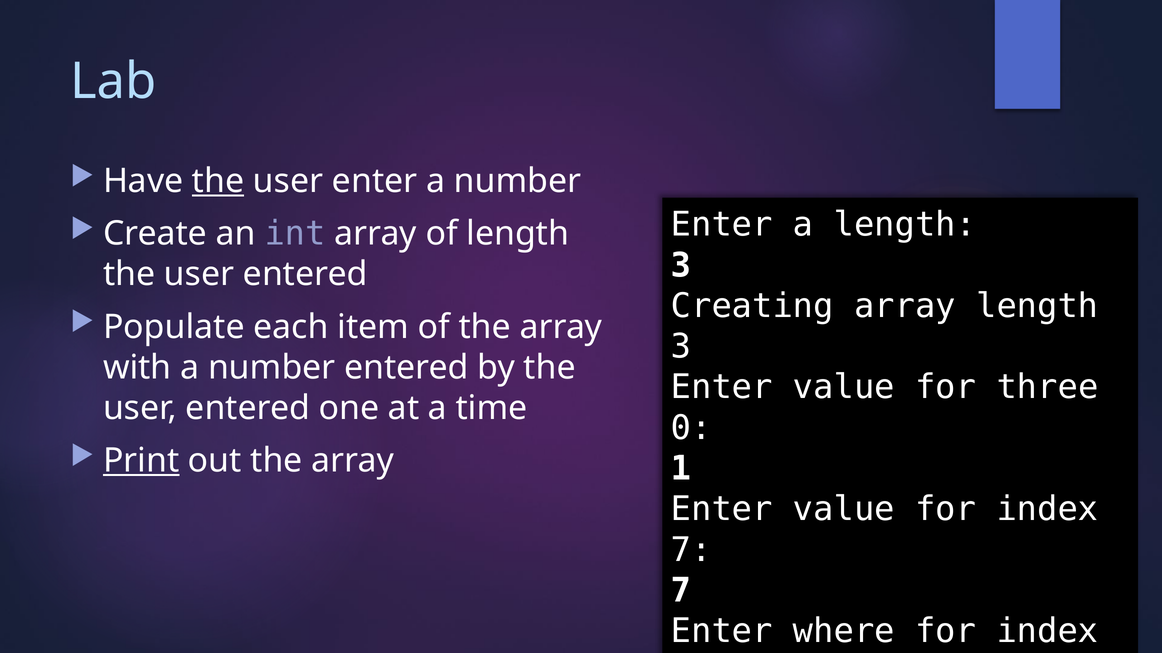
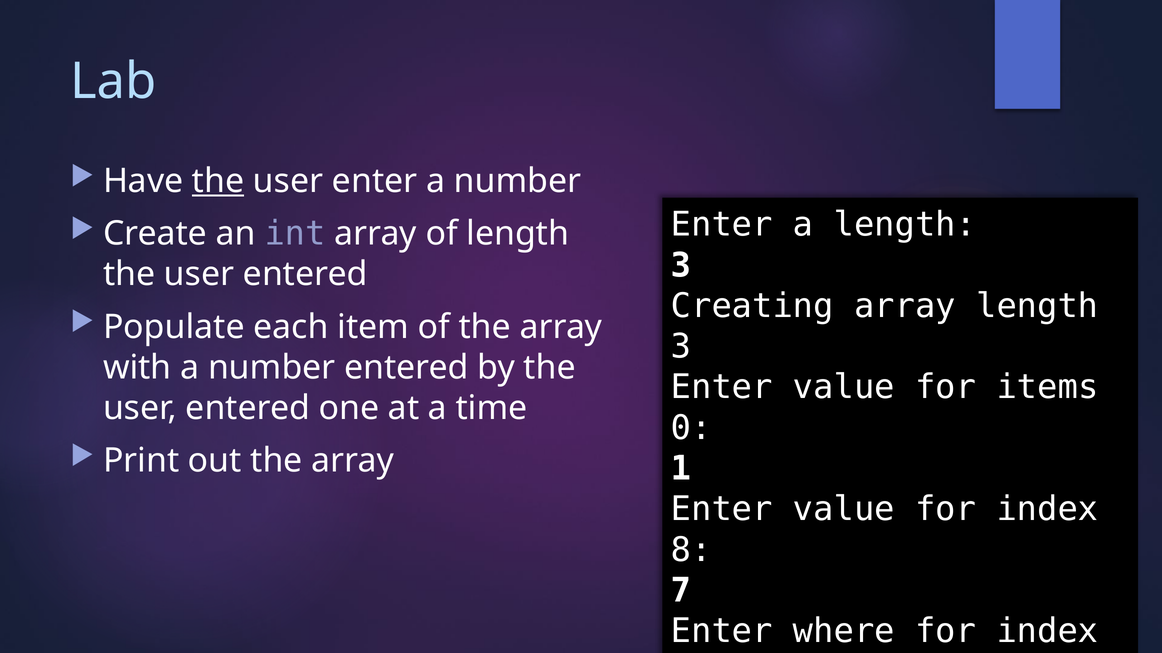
three: three -> items
Print underline: present -> none
7 at (691, 550): 7 -> 8
